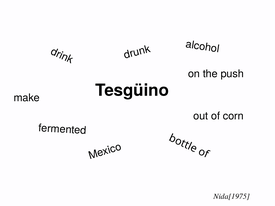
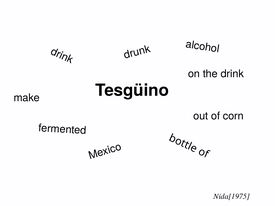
push: push -> drink
